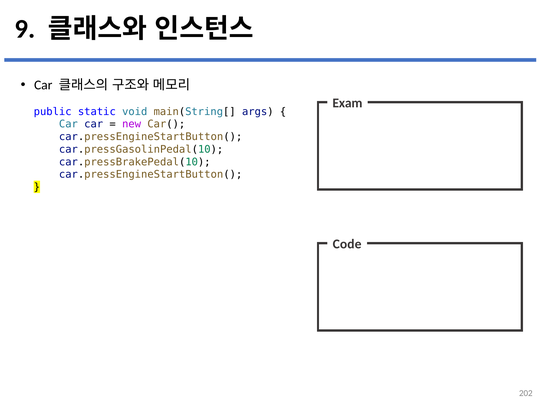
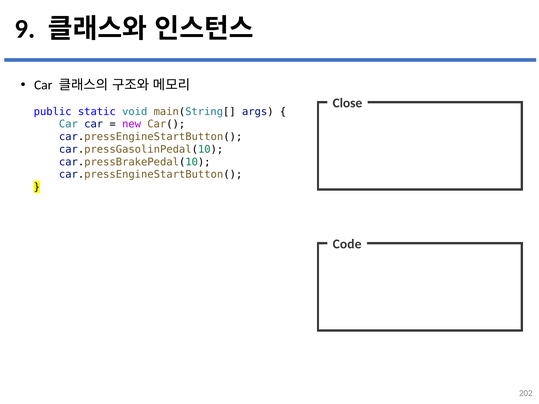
Exam: Exam -> Close
